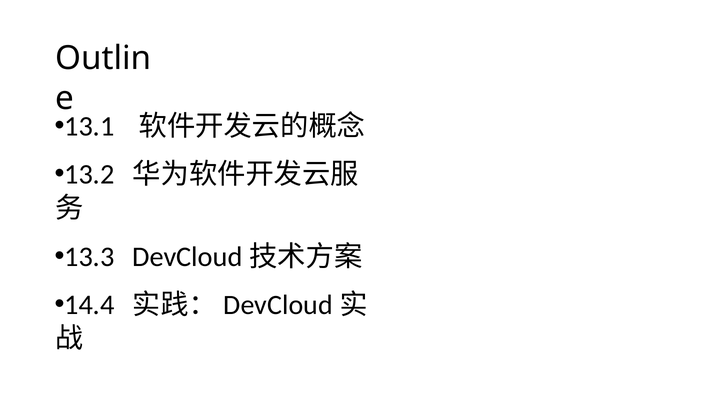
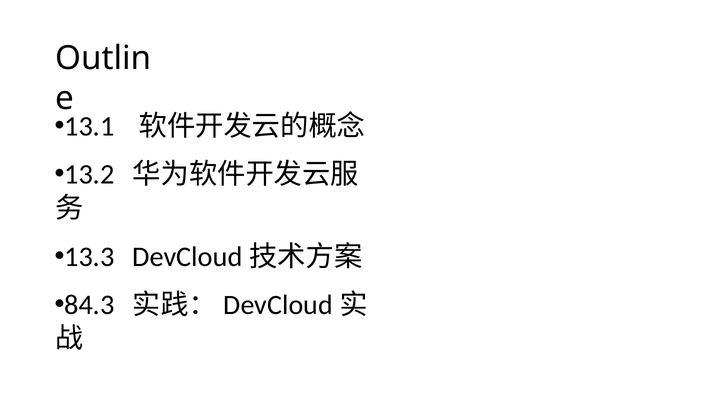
14.4: 14.4 -> 84.3
